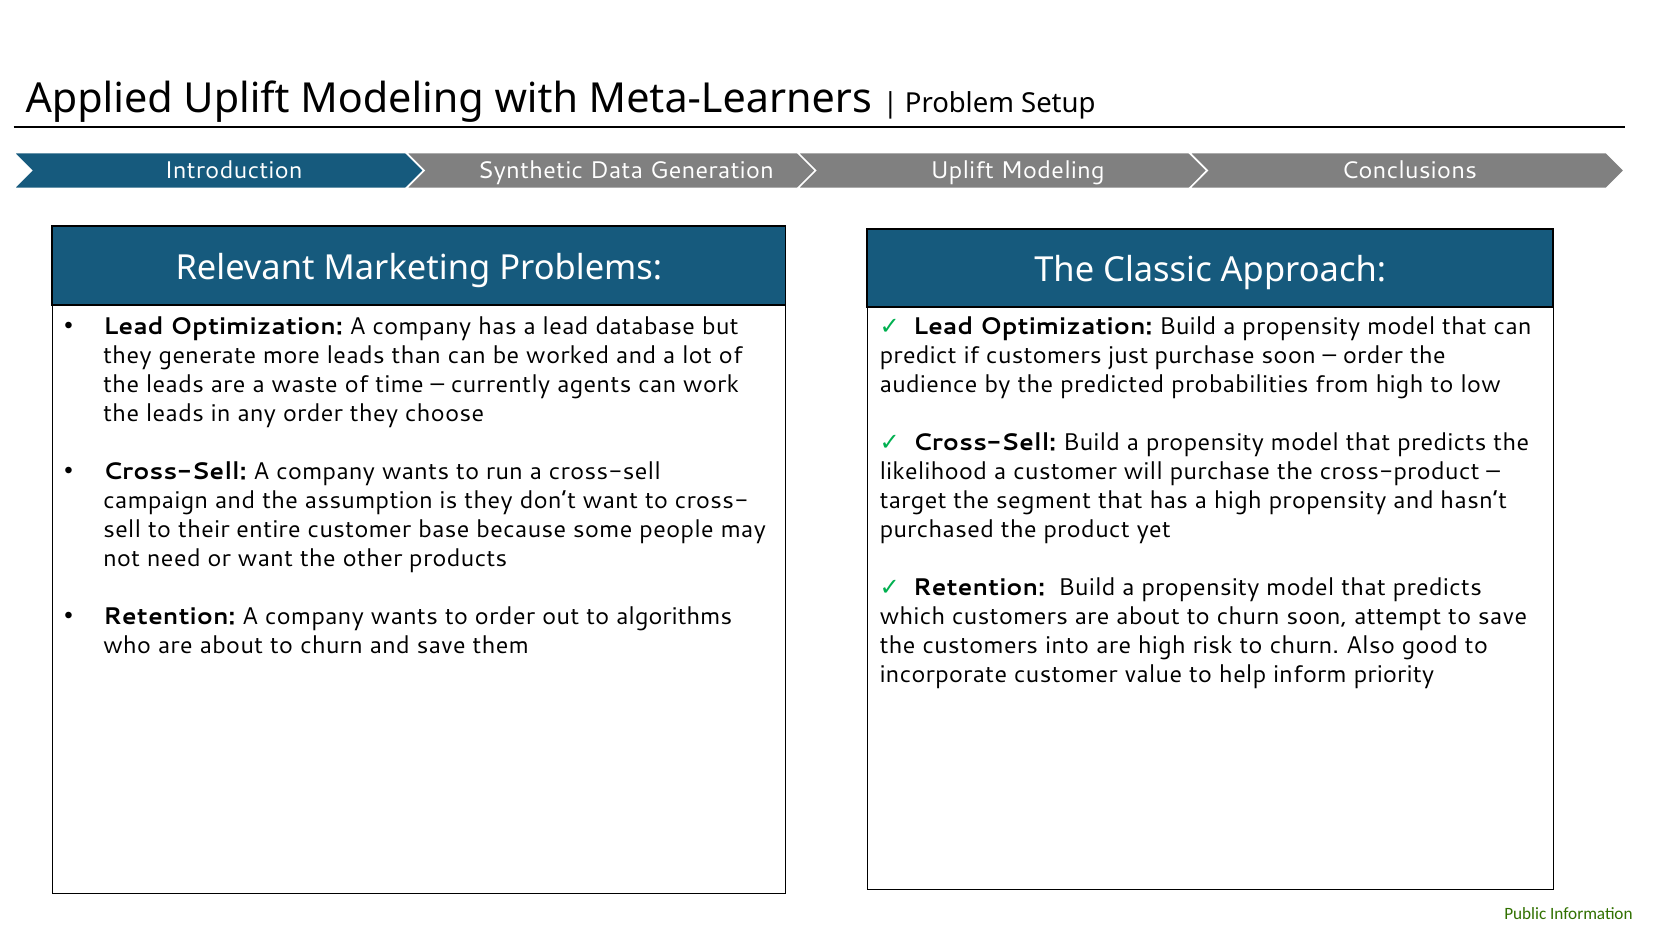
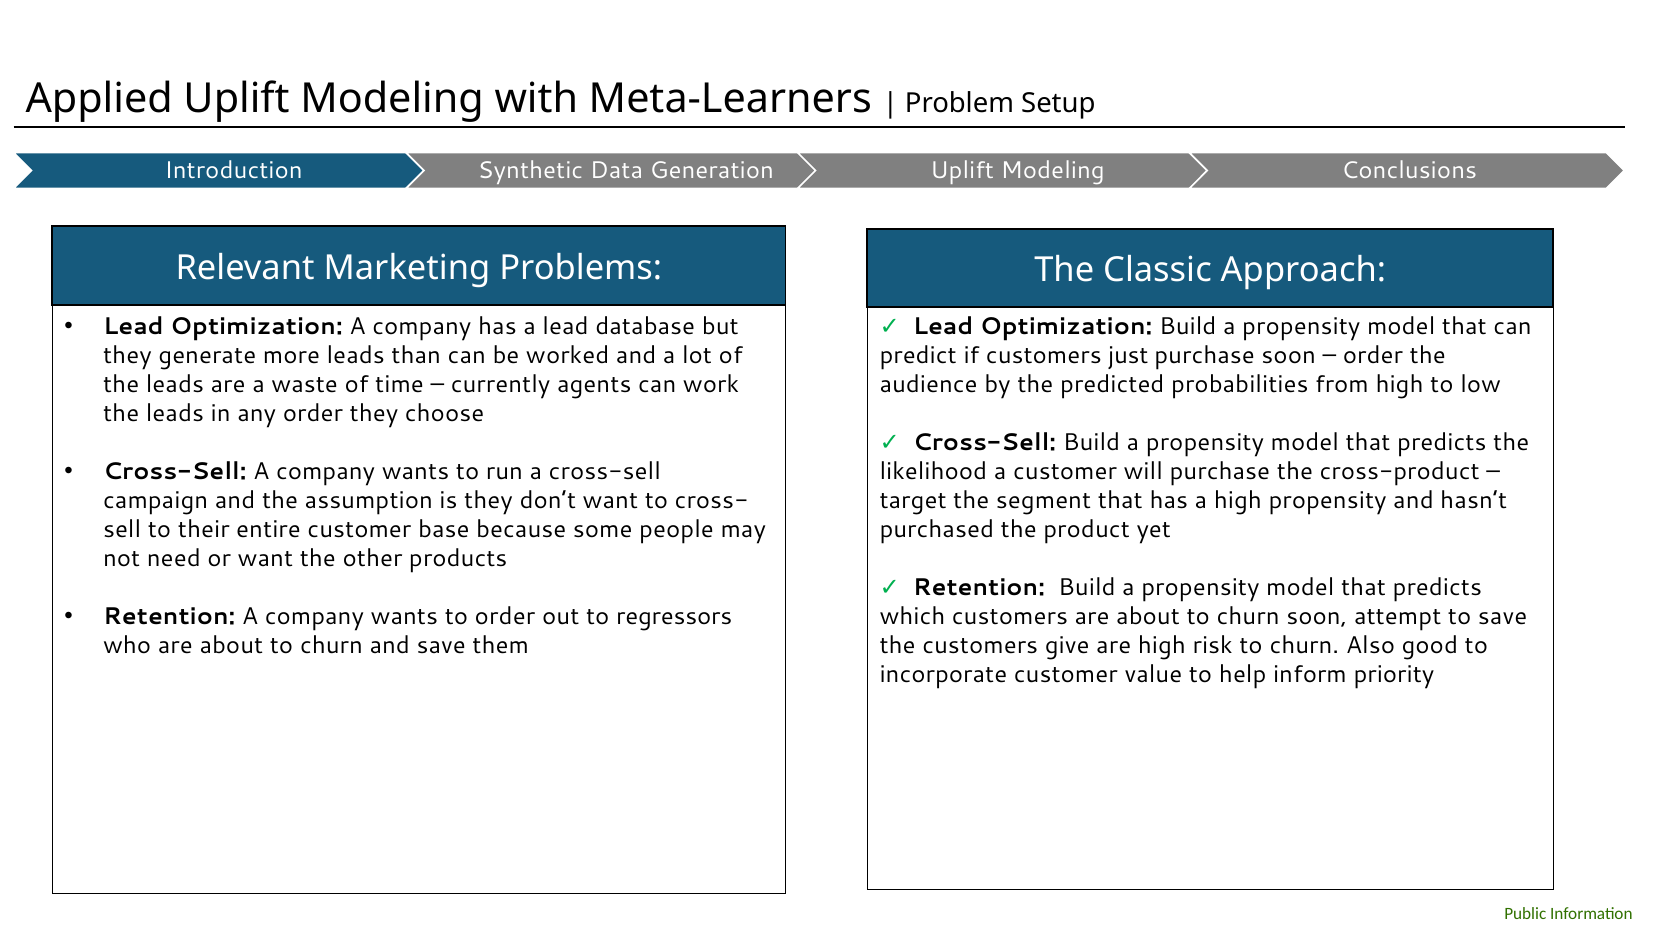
algorithms: algorithms -> regressors
into: into -> give
